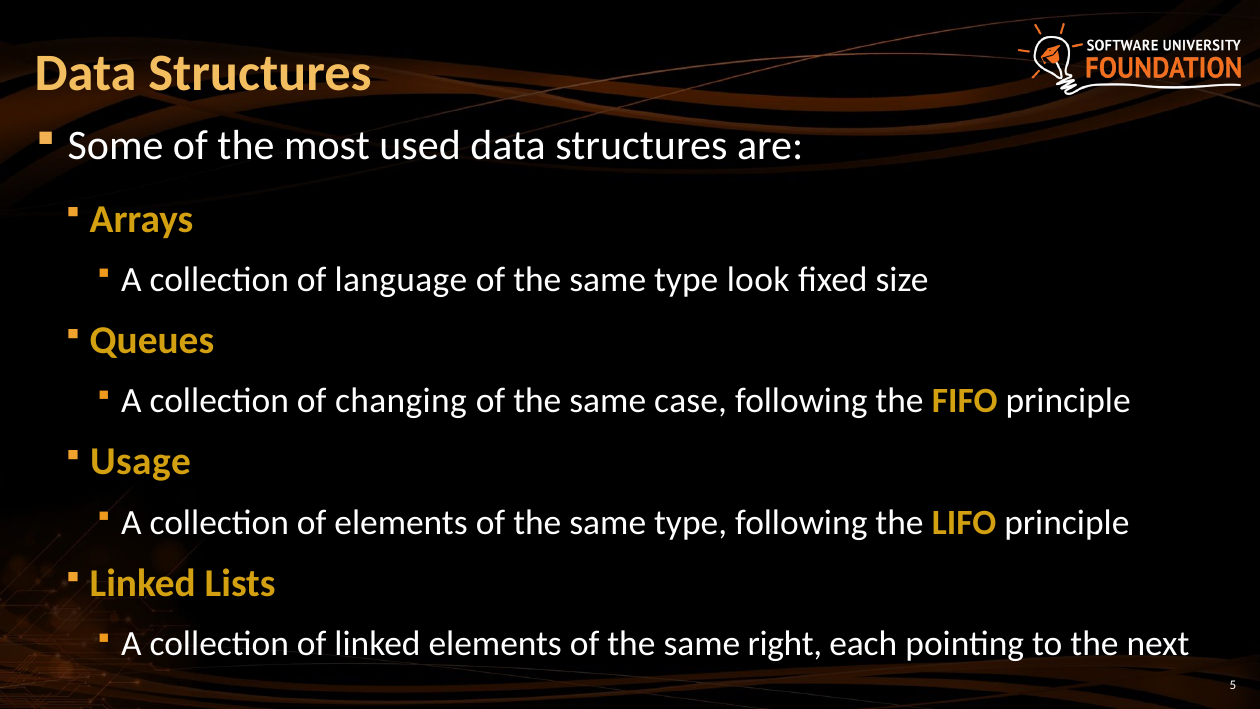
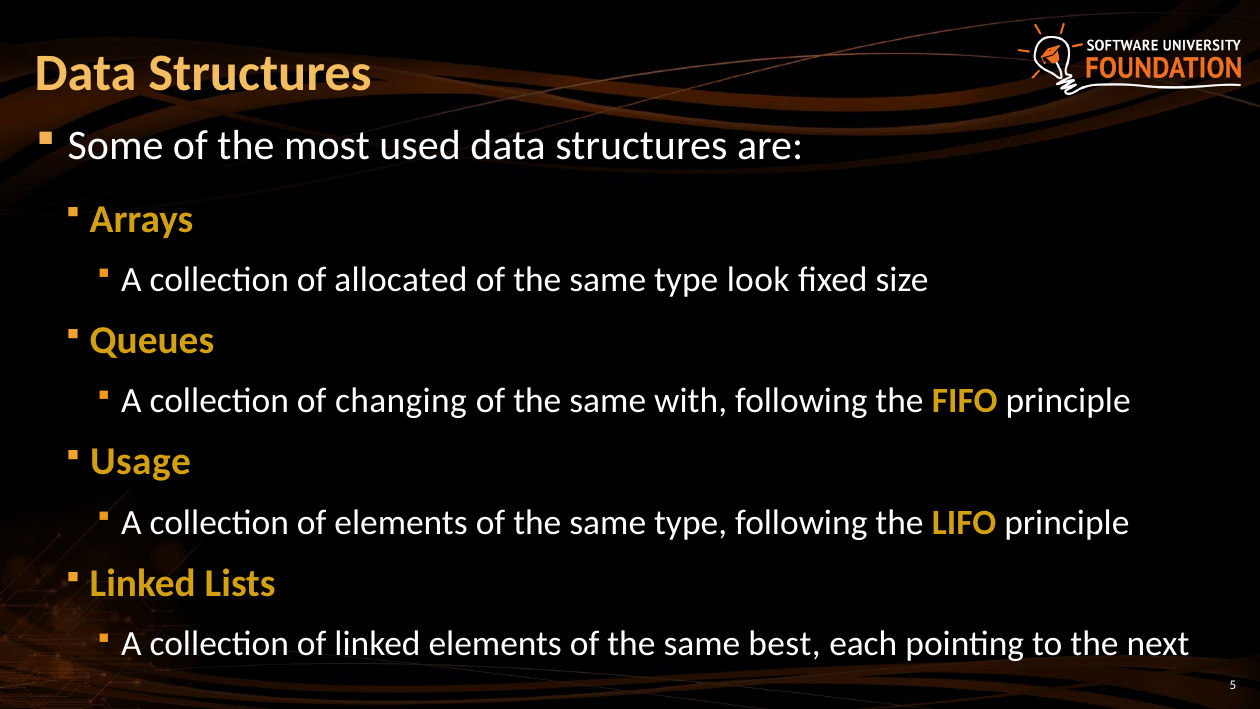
language: language -> allocated
case: case -> with
right: right -> best
